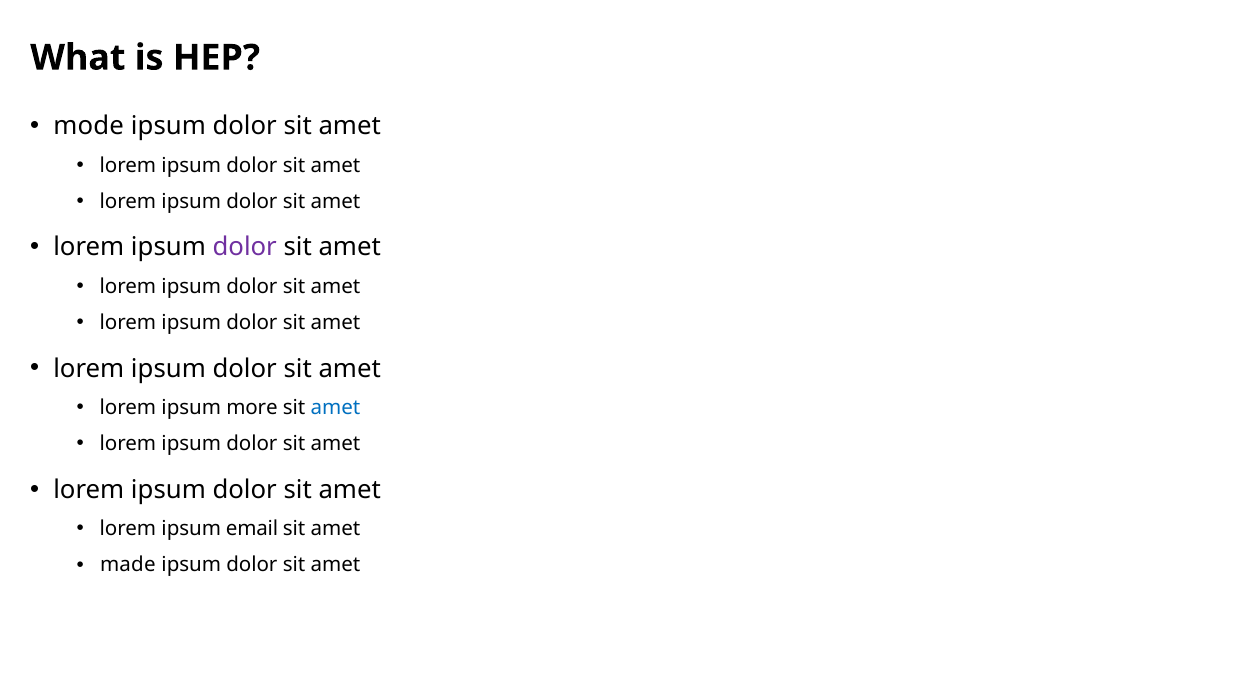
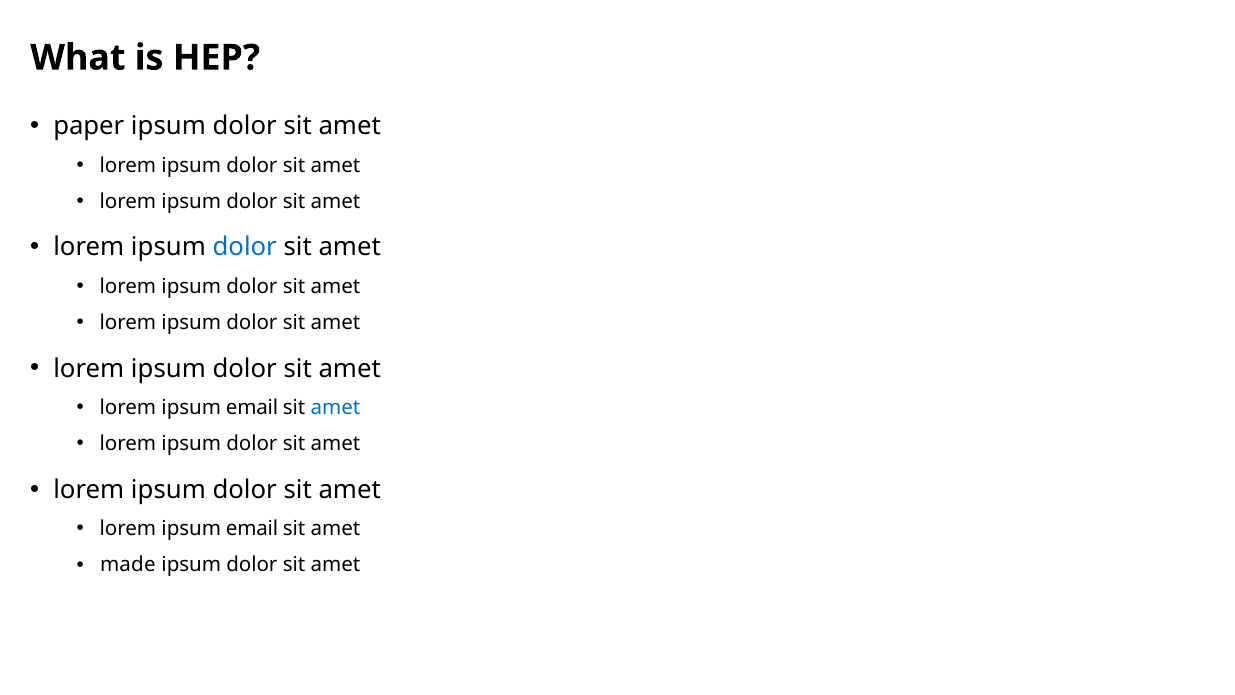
mode: mode -> paper
dolor at (245, 247) colour: purple -> blue
more at (252, 408): more -> email
